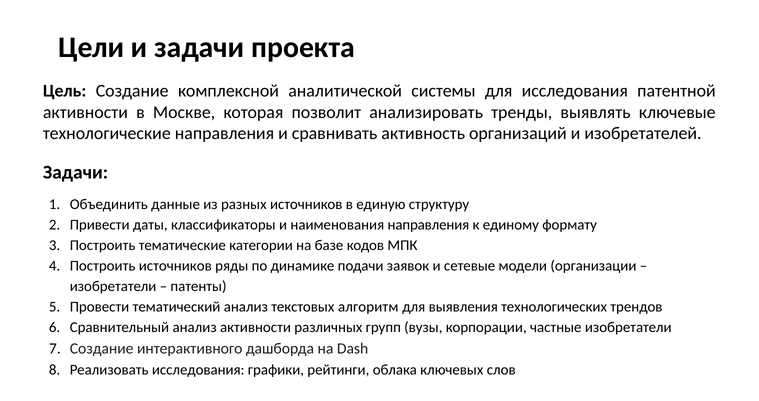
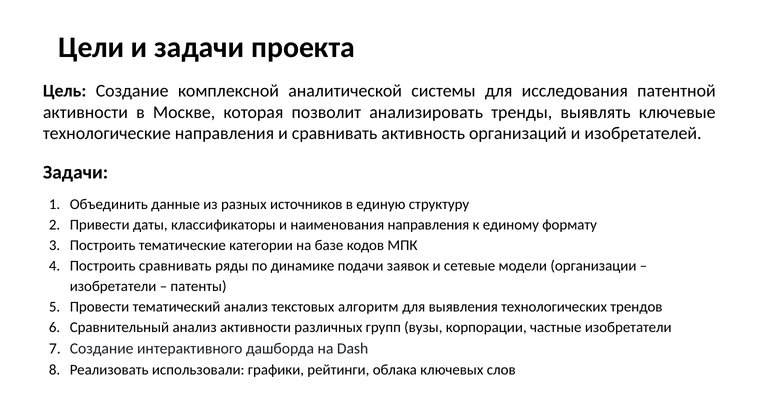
Построить источников: источников -> сравнивать
Реализовать исследования: исследования -> использовали
